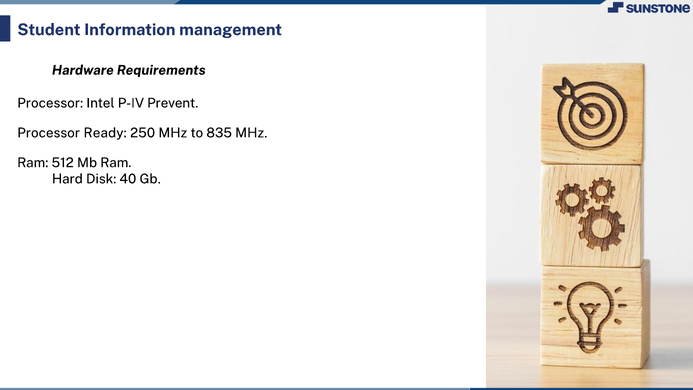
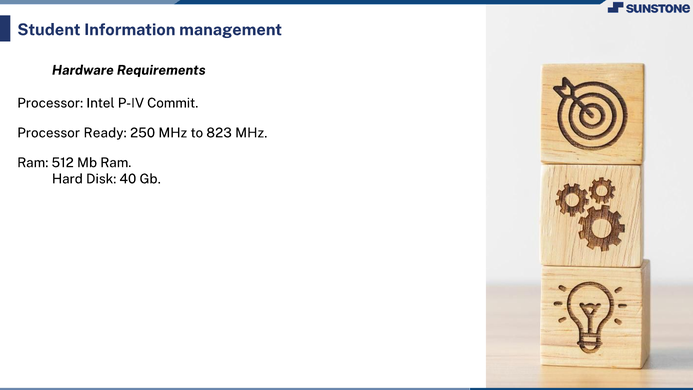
Prevent: Prevent -> Commit
835: 835 -> 823
